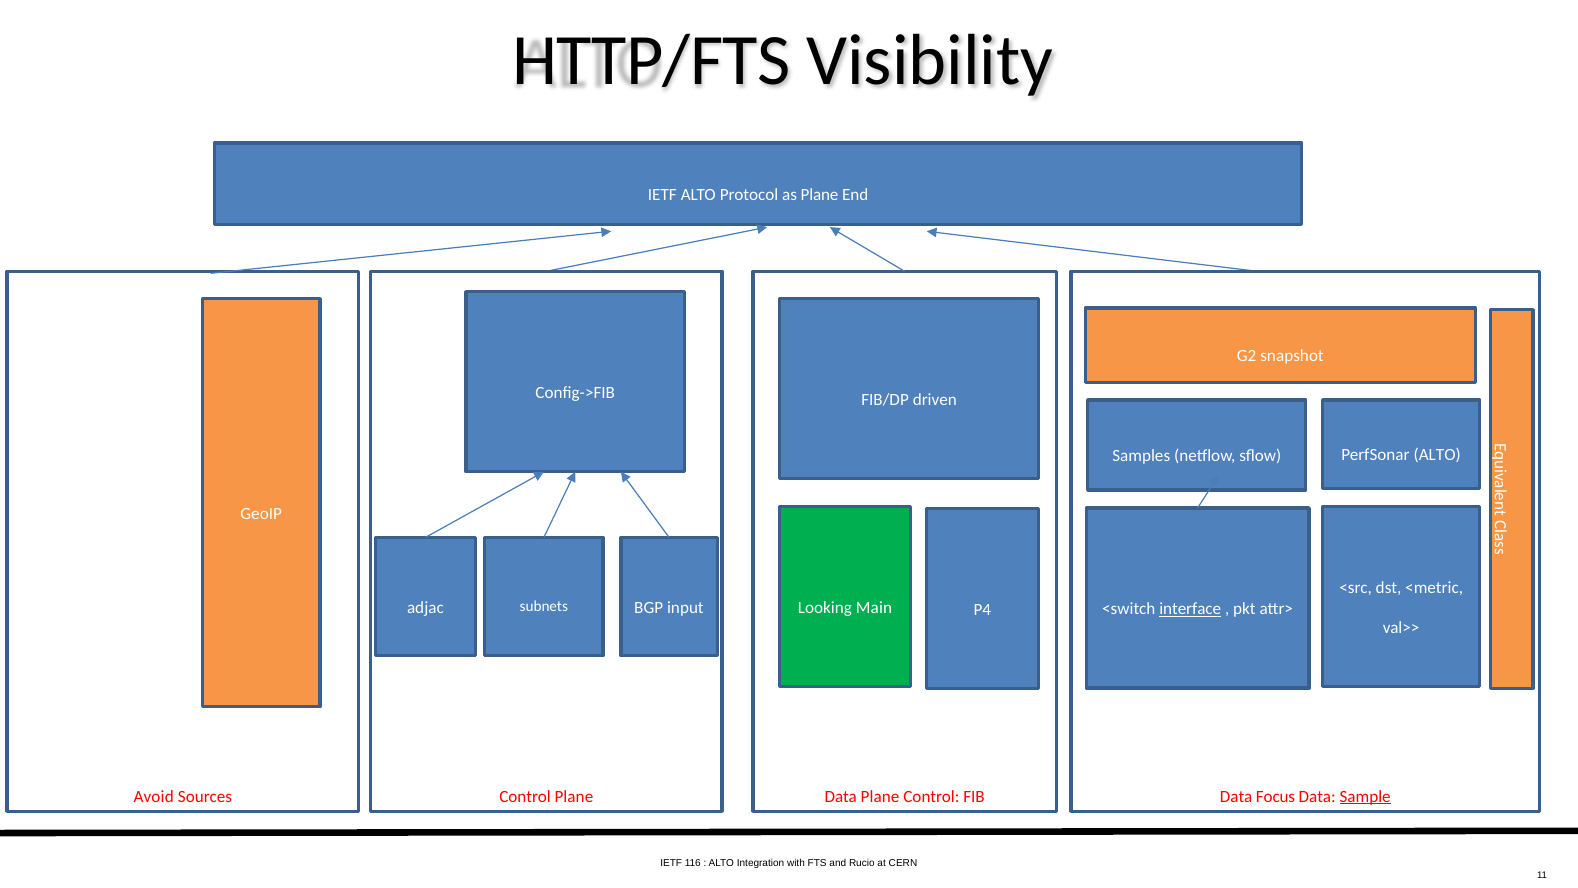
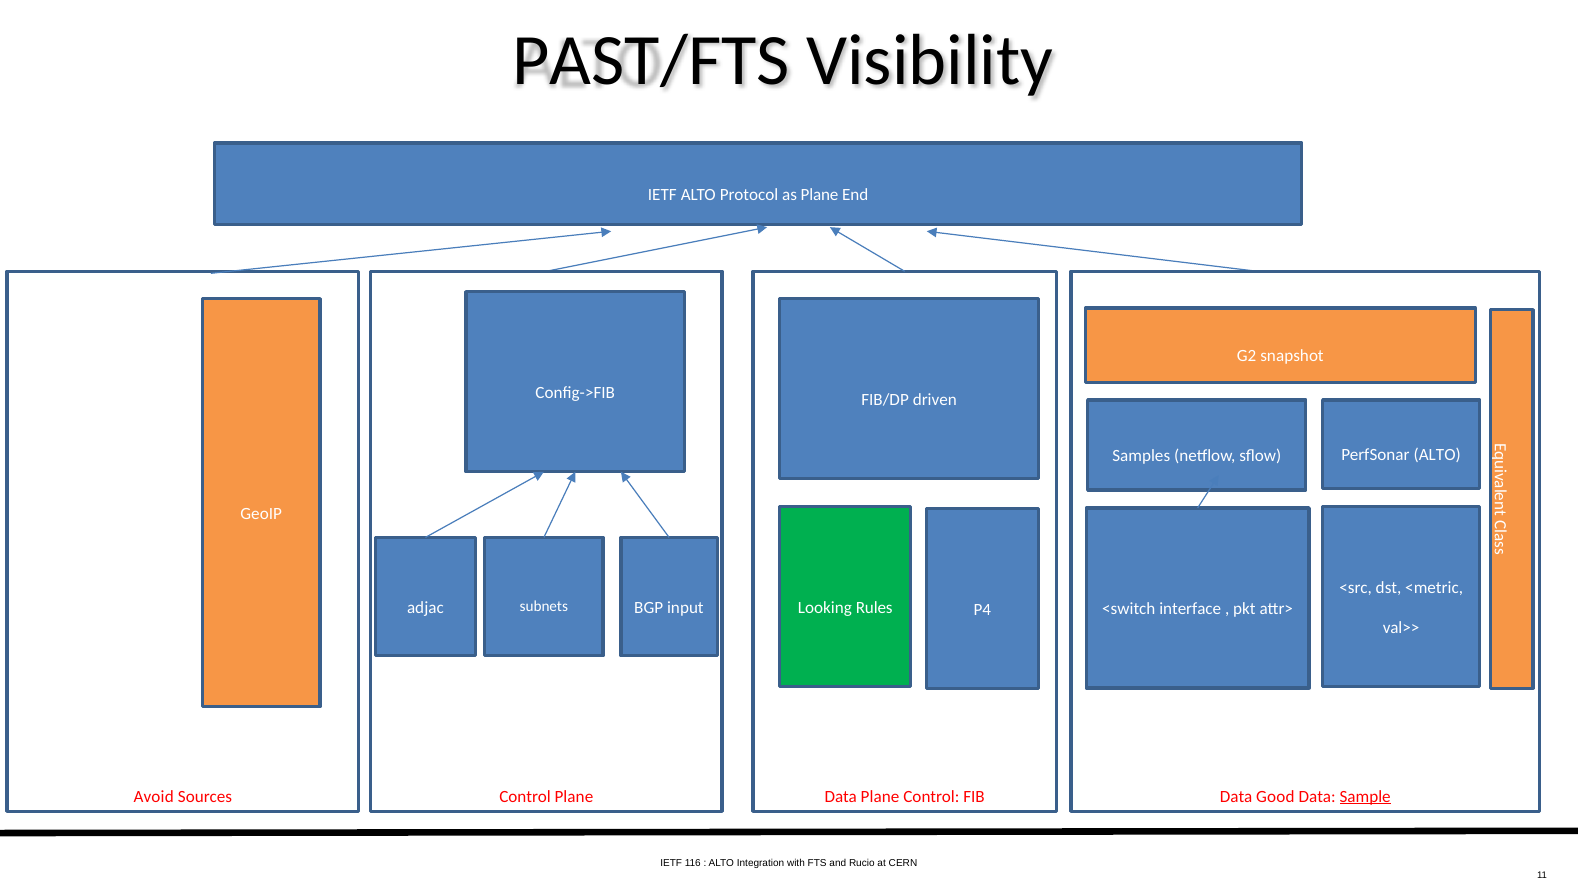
HTTP/FTS: HTTP/FTS -> PAST/FTS
Main: Main -> Rules
interface underline: present -> none
Focus: Focus -> Good
